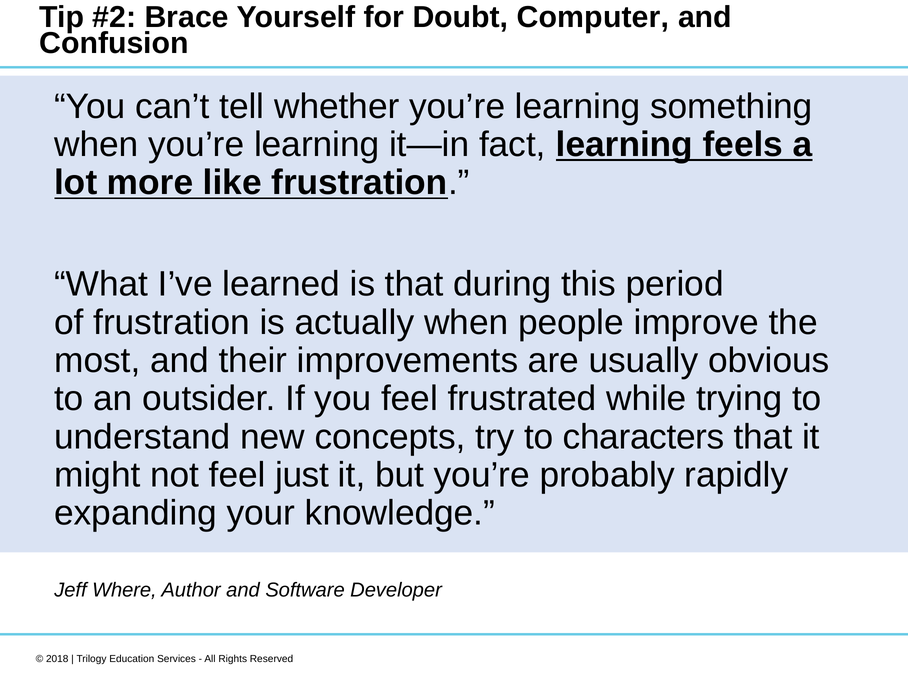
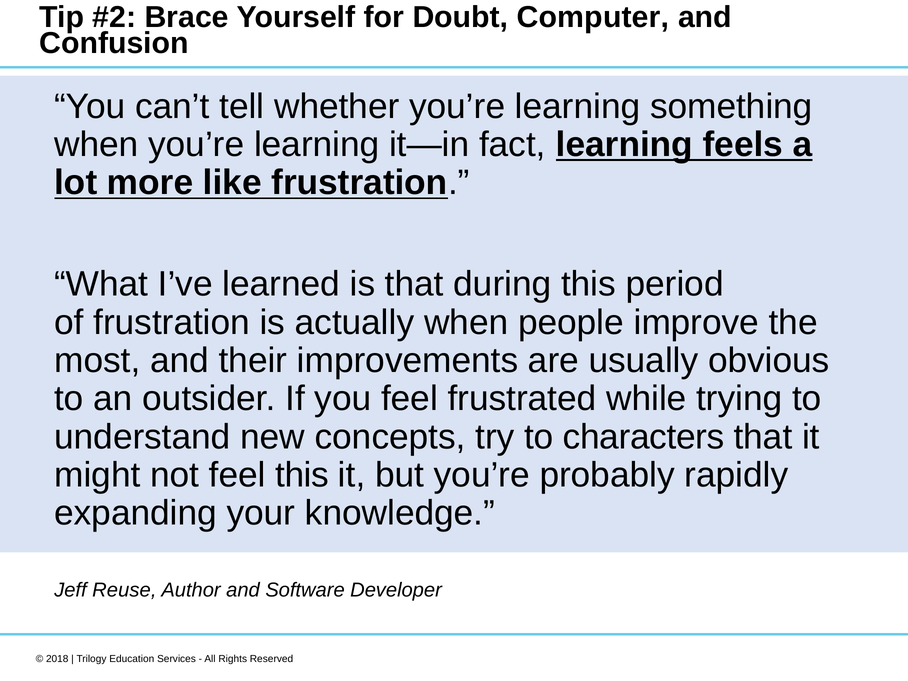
feel just: just -> this
Where: Where -> Reuse
